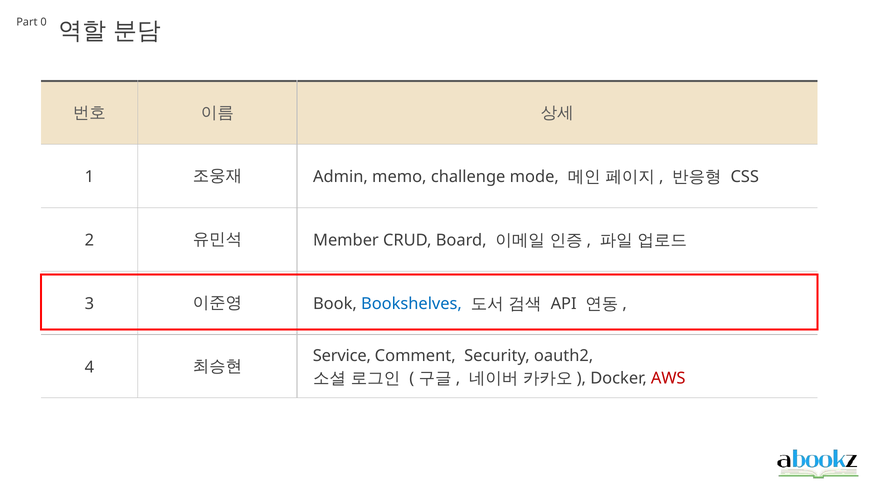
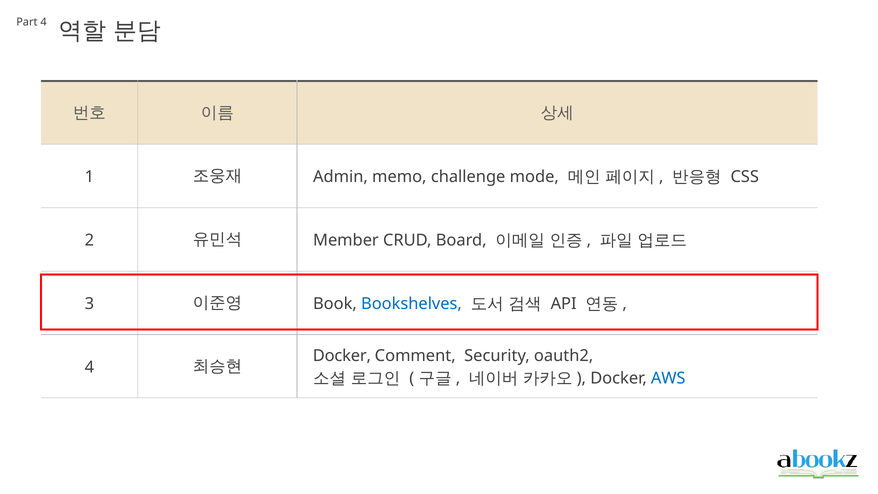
Part 0: 0 -> 4
Service at (342, 356): Service -> Docker
AWS colour: red -> blue
